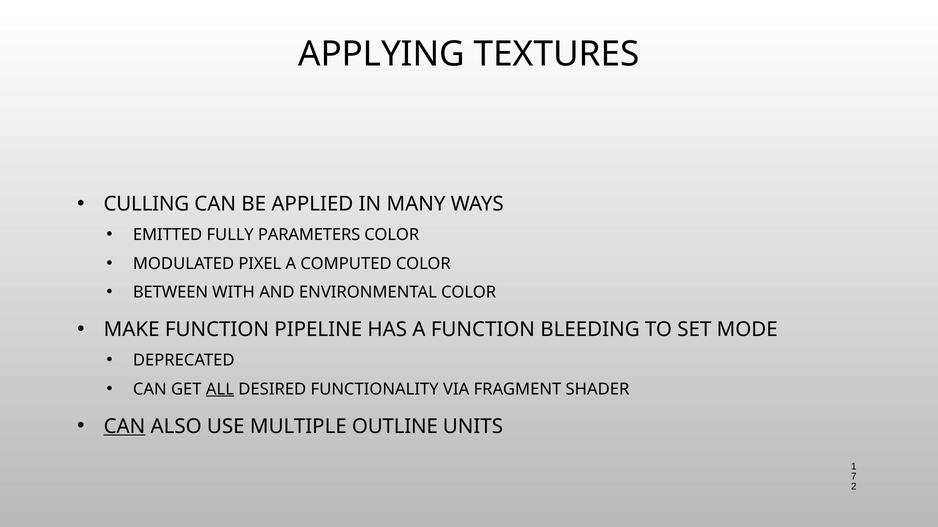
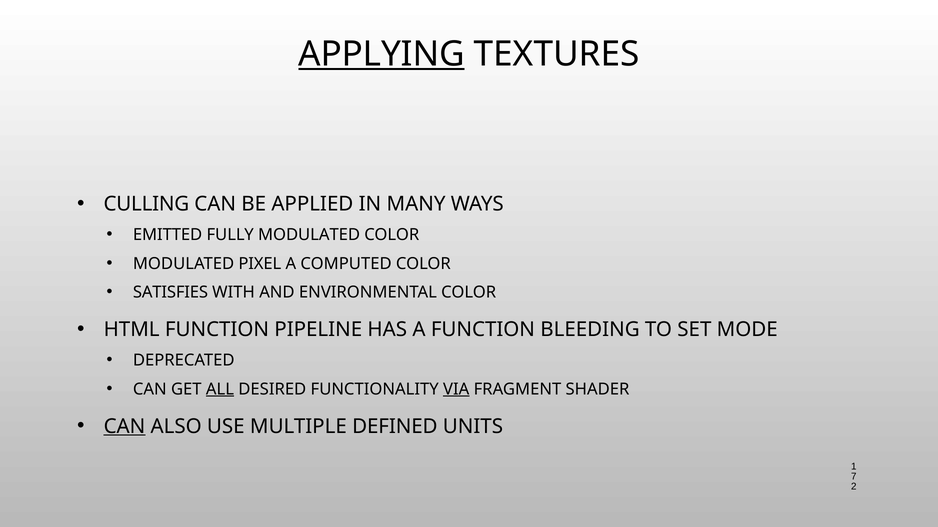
APPLYING underline: none -> present
FULLY PARAMETERS: PARAMETERS -> MODULATED
BETWEEN: BETWEEN -> SATISFIES
MAKE: MAKE -> HTML
VIA underline: none -> present
OUTLINE: OUTLINE -> DEFINED
